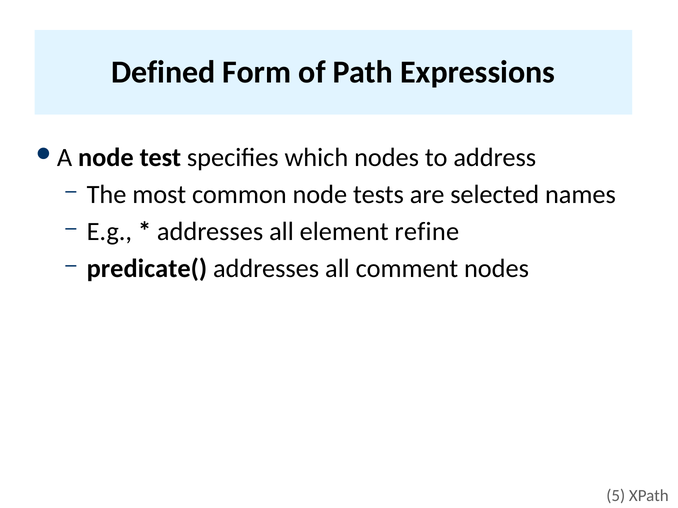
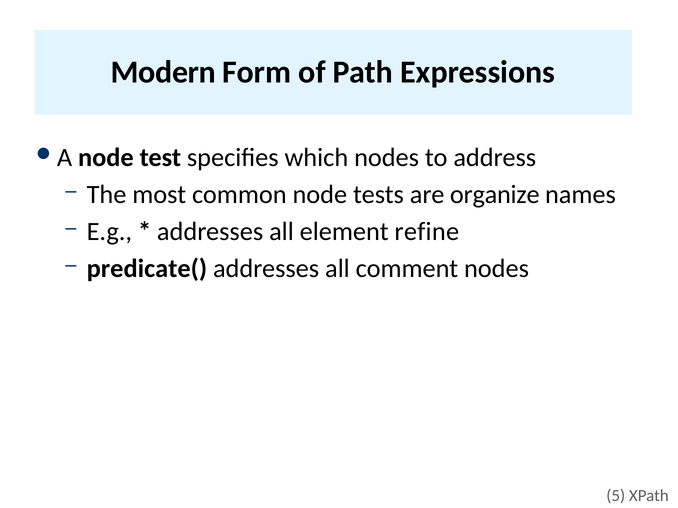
Defined: Defined -> Modern
selected: selected -> organize
